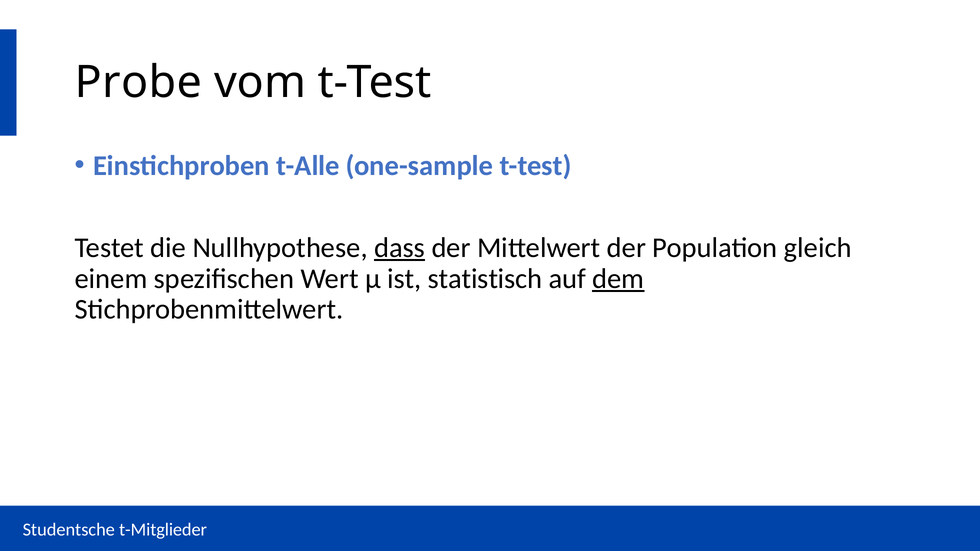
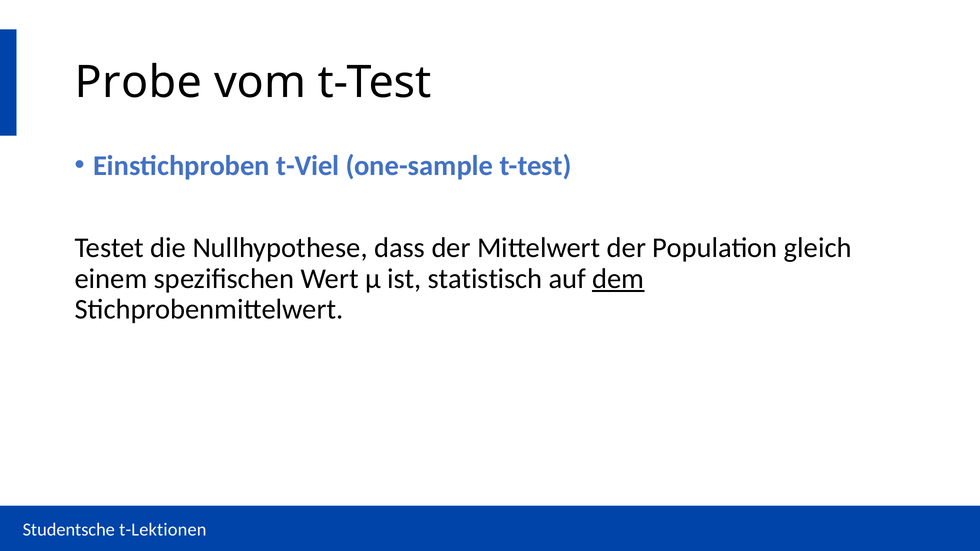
t-Alle: t-Alle -> t-Viel
dass underline: present -> none
t-Mitglieder: t-Mitglieder -> t-Lektionen
